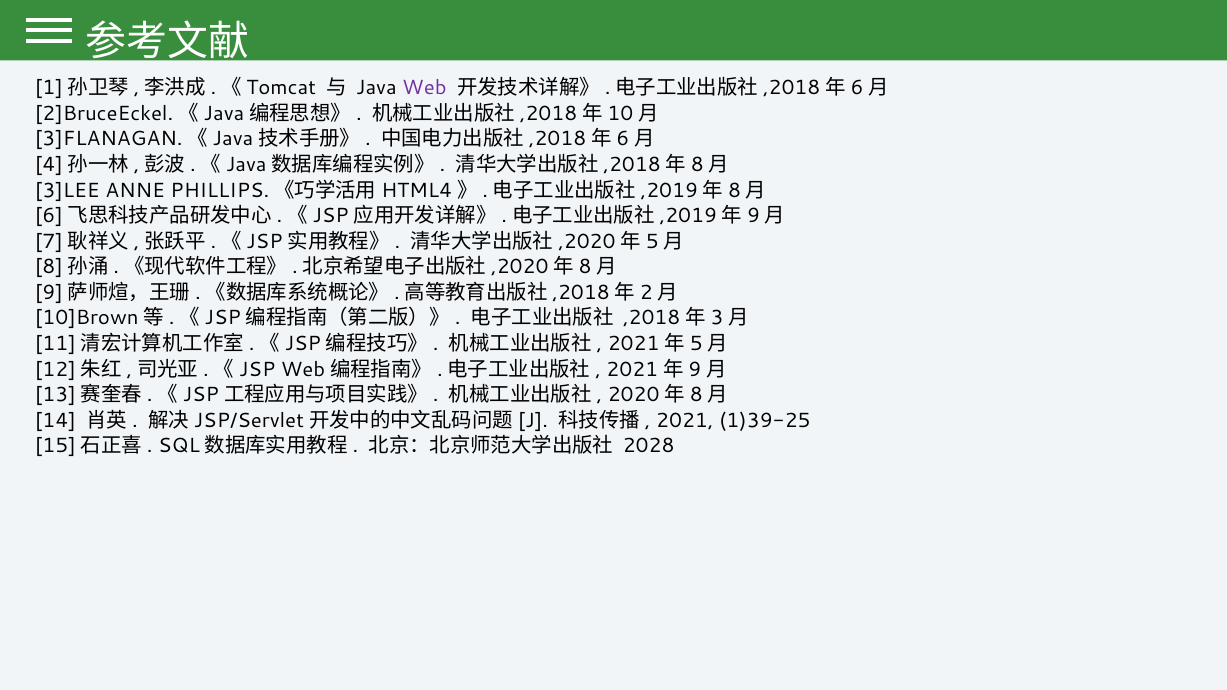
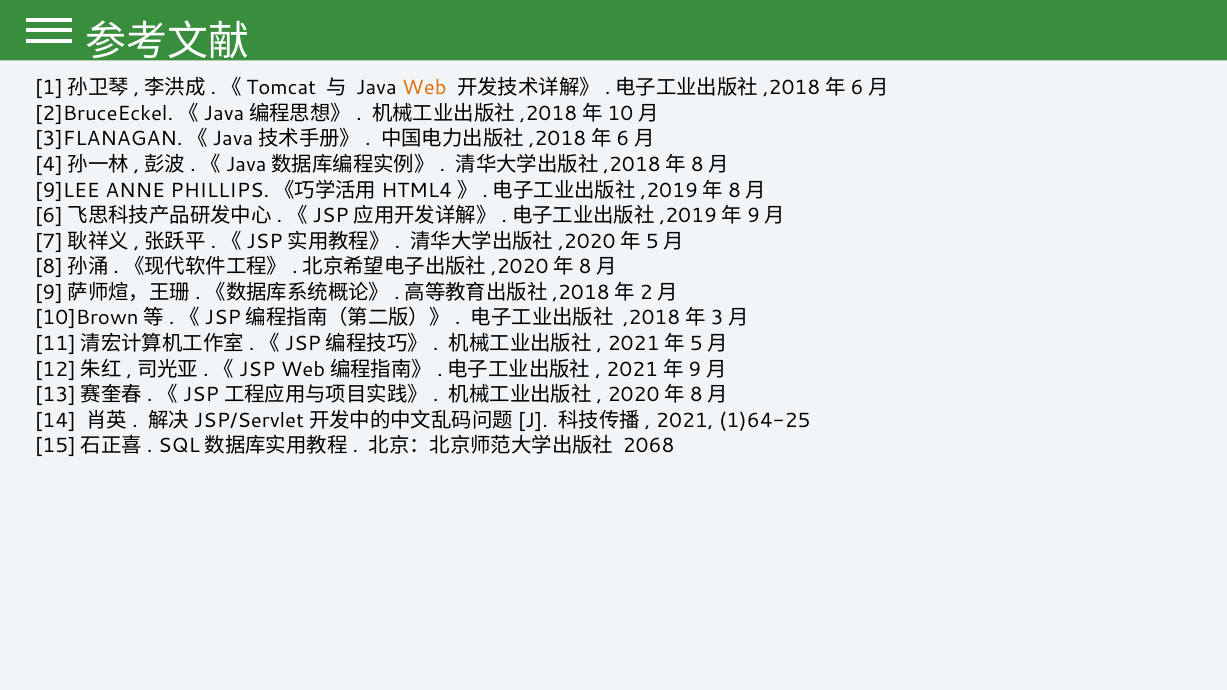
Web colour: purple -> orange
3]LEE: 3]LEE -> 9]LEE
1)39-25: 1)39-25 -> 1)64-25
2028: 2028 -> 2068
